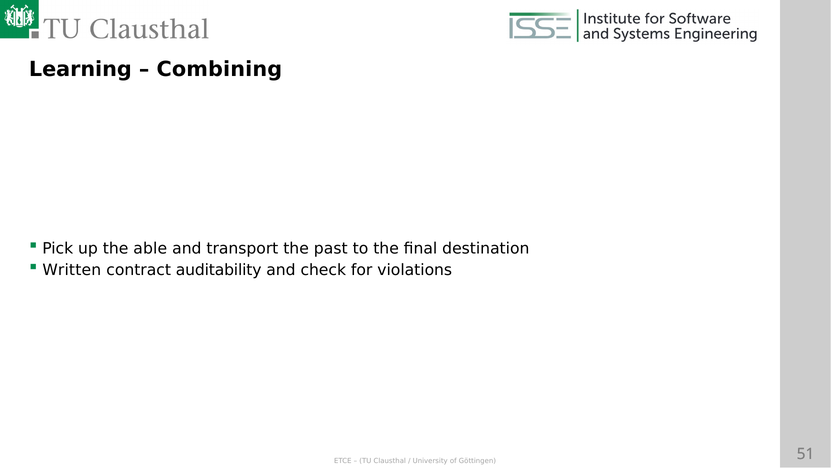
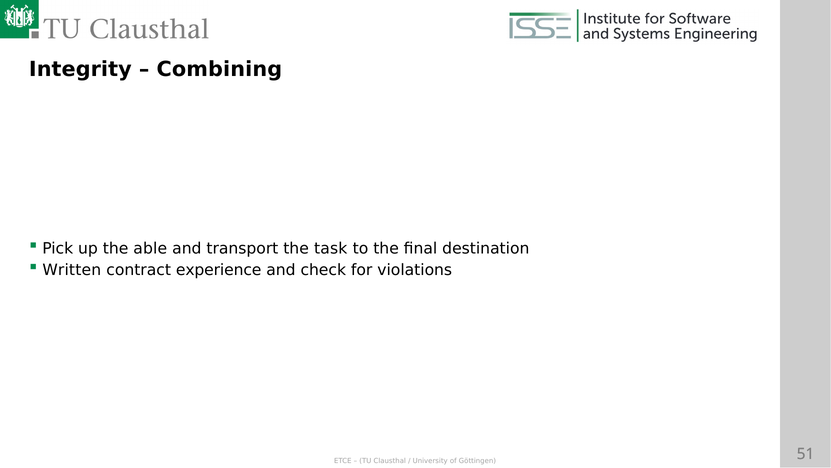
Learning: Learning -> Integrity
past: past -> task
auditability: auditability -> experience
